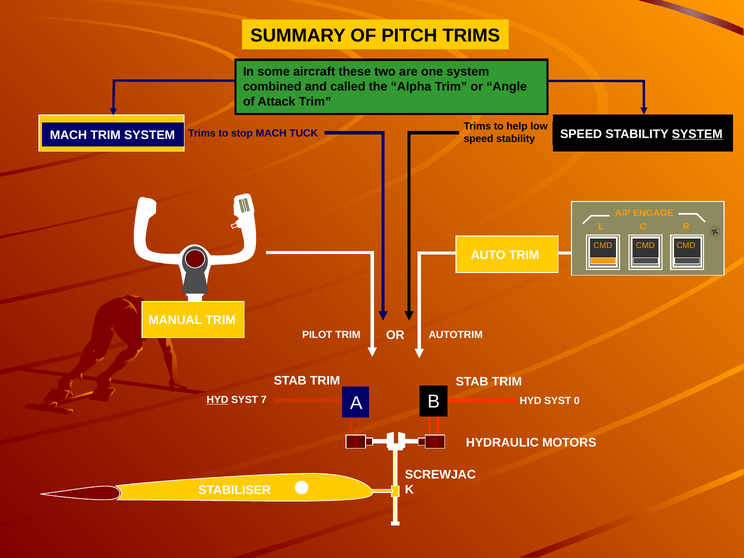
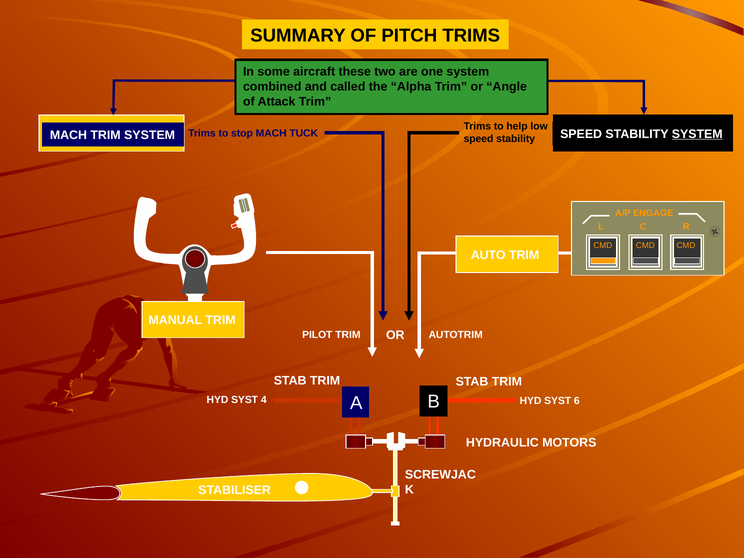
HYD at (217, 400) underline: present -> none
7: 7 -> 4
0: 0 -> 6
